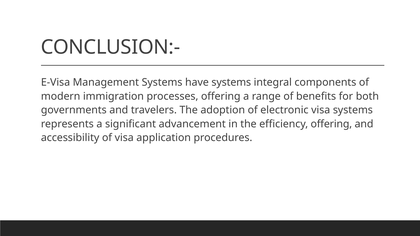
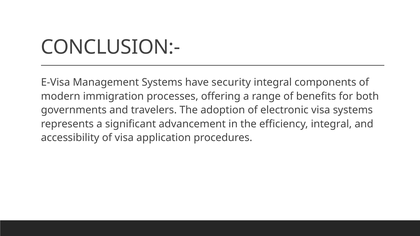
have systems: systems -> security
efficiency offering: offering -> integral
